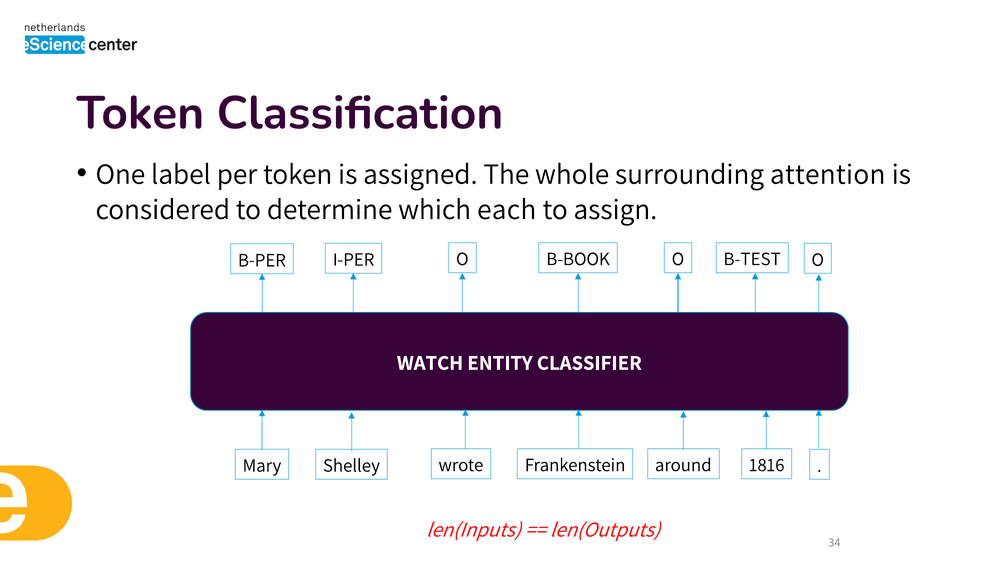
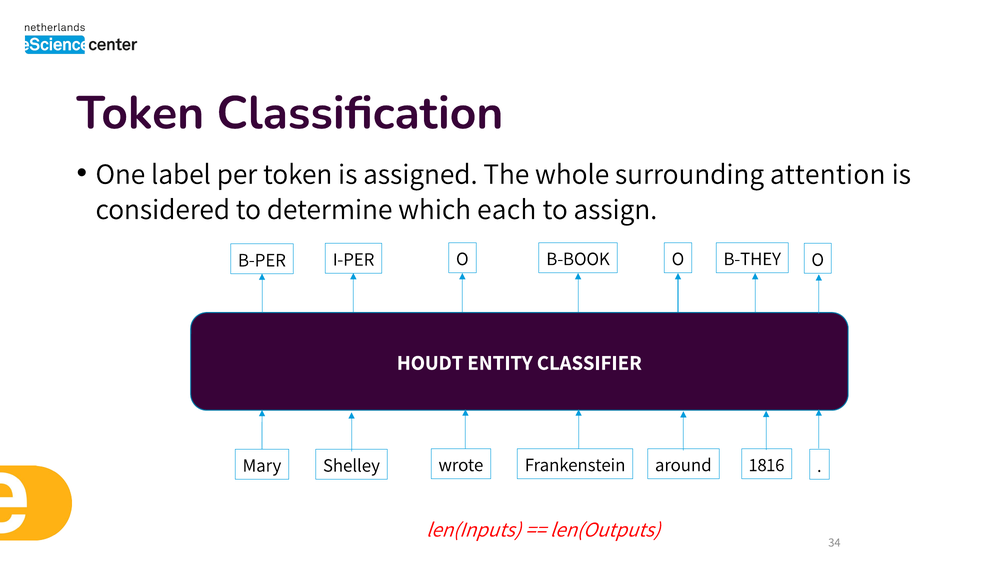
B-TEST: B-TEST -> B-THEY
WATCH: WATCH -> HOUDT
